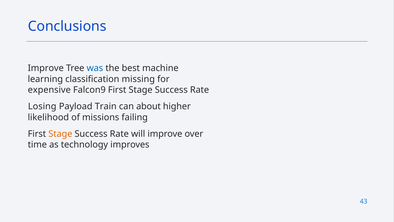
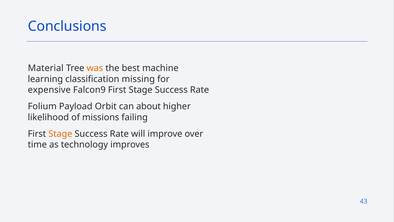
Improve at (46, 68): Improve -> Material
was colour: blue -> orange
Losing: Losing -> Folium
Train: Train -> Orbit
